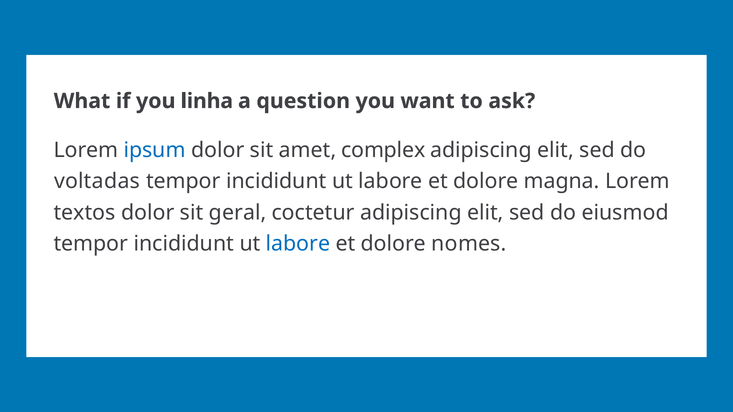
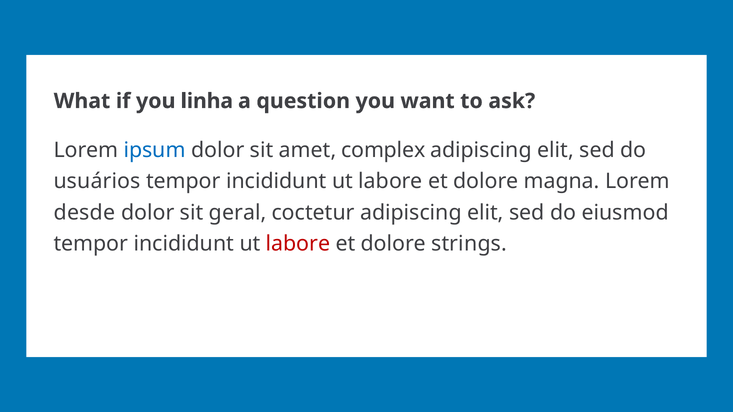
voltadas: voltadas -> usuários
textos: textos -> desde
labore at (298, 244) colour: blue -> red
nomes: nomes -> strings
